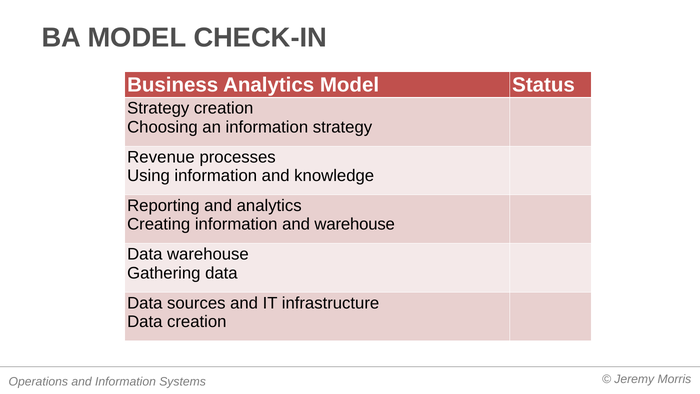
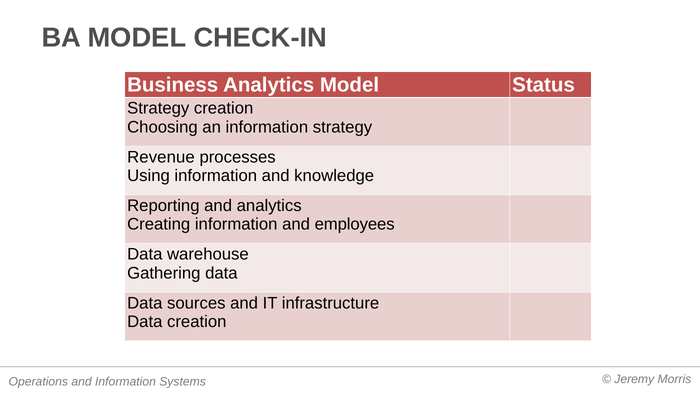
and warehouse: warehouse -> employees
